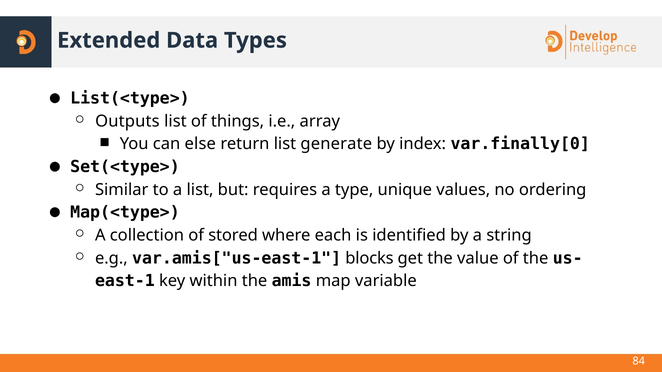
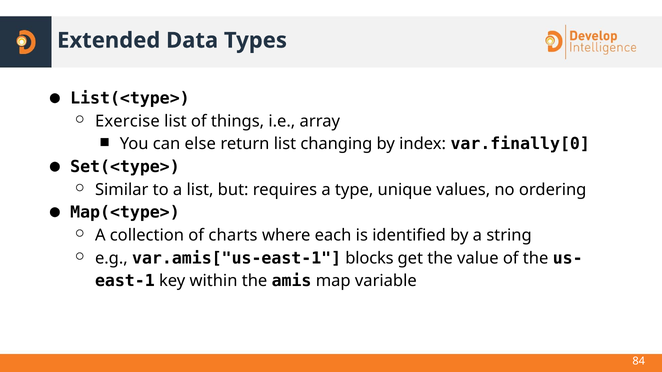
Outputs: Outputs -> Exercise
generate: generate -> changing
stored: stored -> charts
